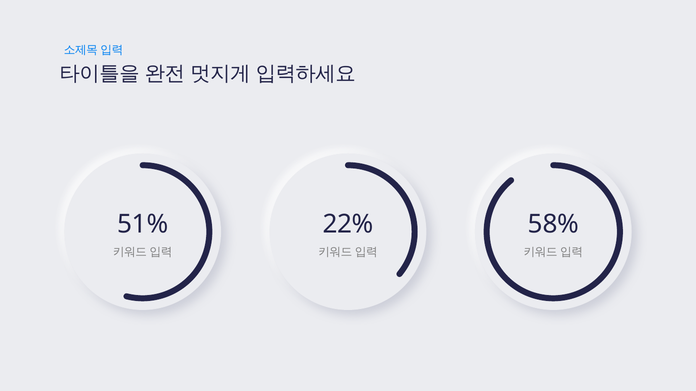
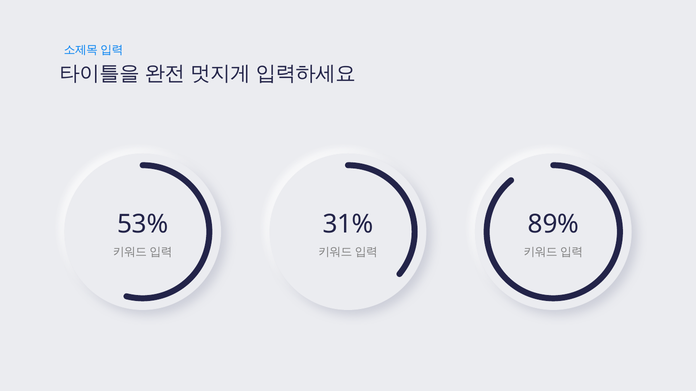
51%: 51% -> 53%
22%: 22% -> 31%
58%: 58% -> 89%
